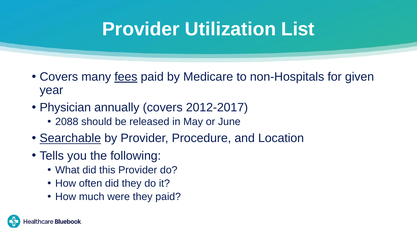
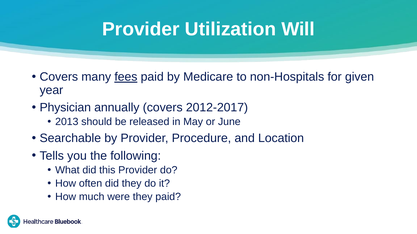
List: List -> Will
2088: 2088 -> 2013
Searchable underline: present -> none
